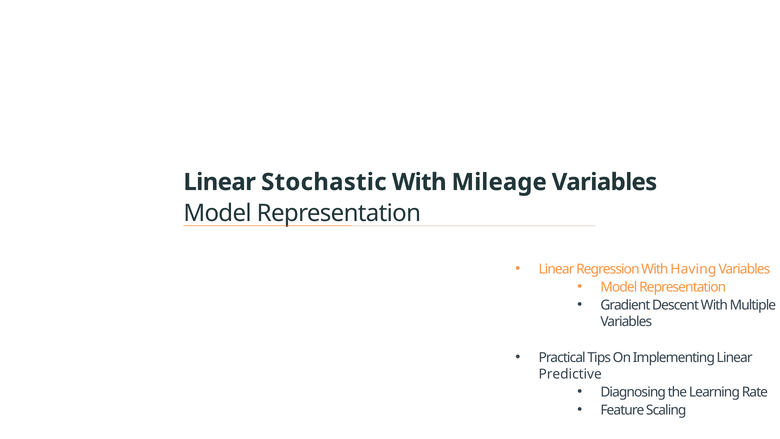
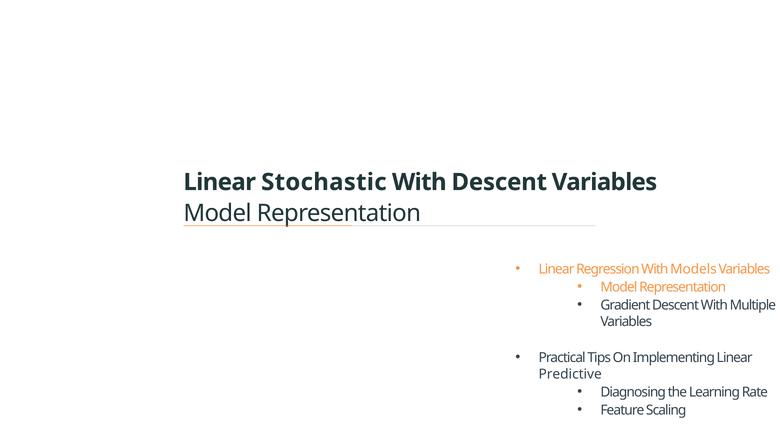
With Mileage: Mileage -> Descent
Having: Having -> Models
